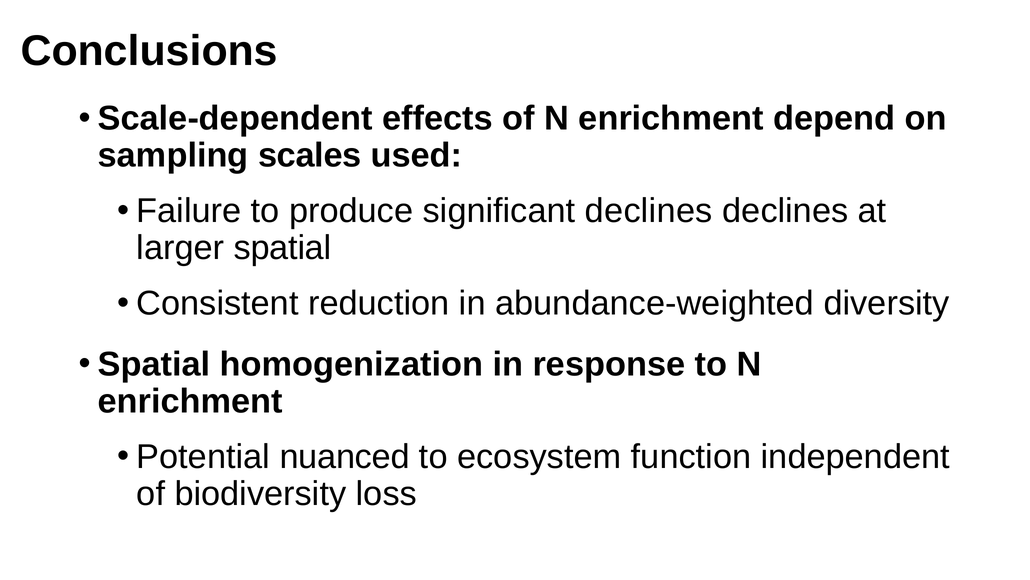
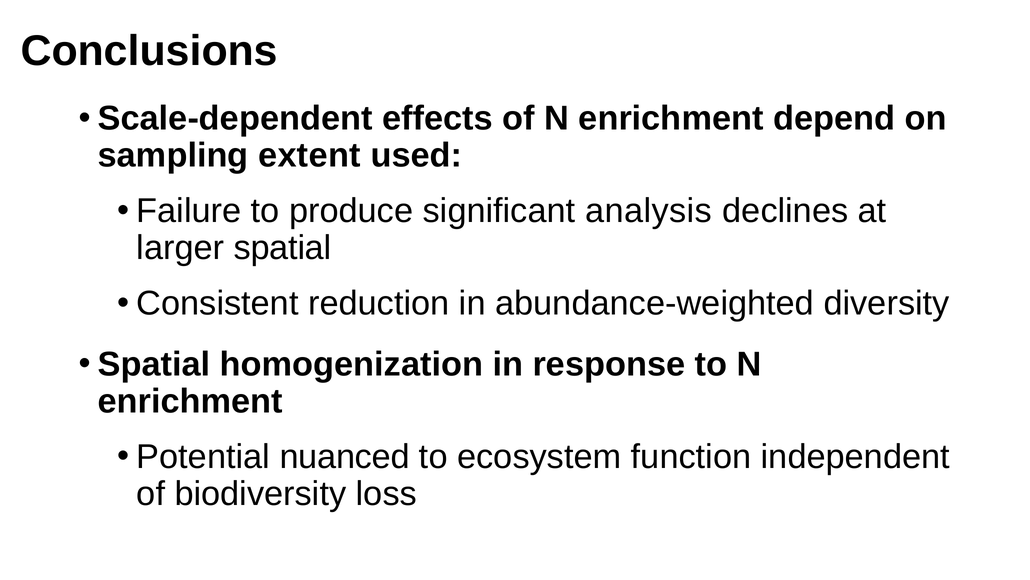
scales: scales -> extent
significant declines: declines -> analysis
